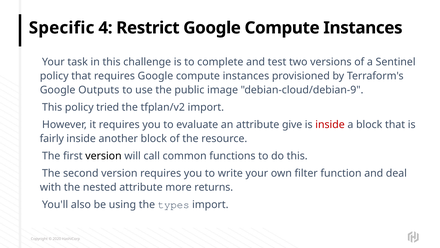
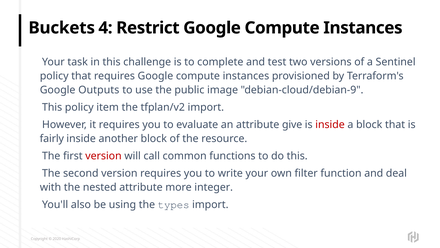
Specific: Specific -> Buckets
tried: tried -> item
version at (103, 156) colour: black -> red
returns: returns -> integer
